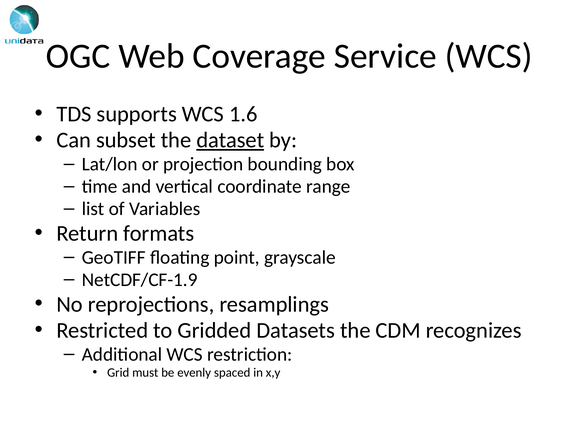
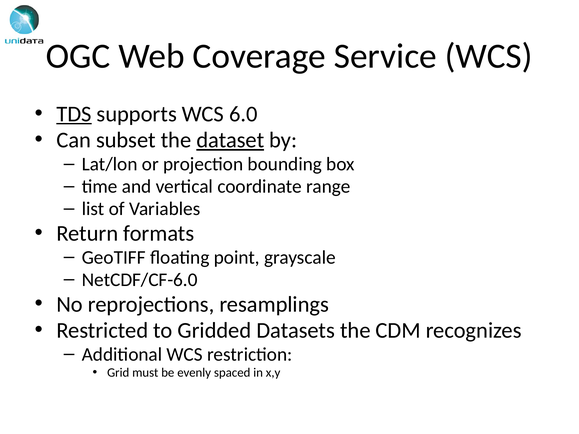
TDS underline: none -> present
1.6: 1.6 -> 6.0
NetCDF/CF-1.9: NetCDF/CF-1.9 -> NetCDF/CF-6.0
